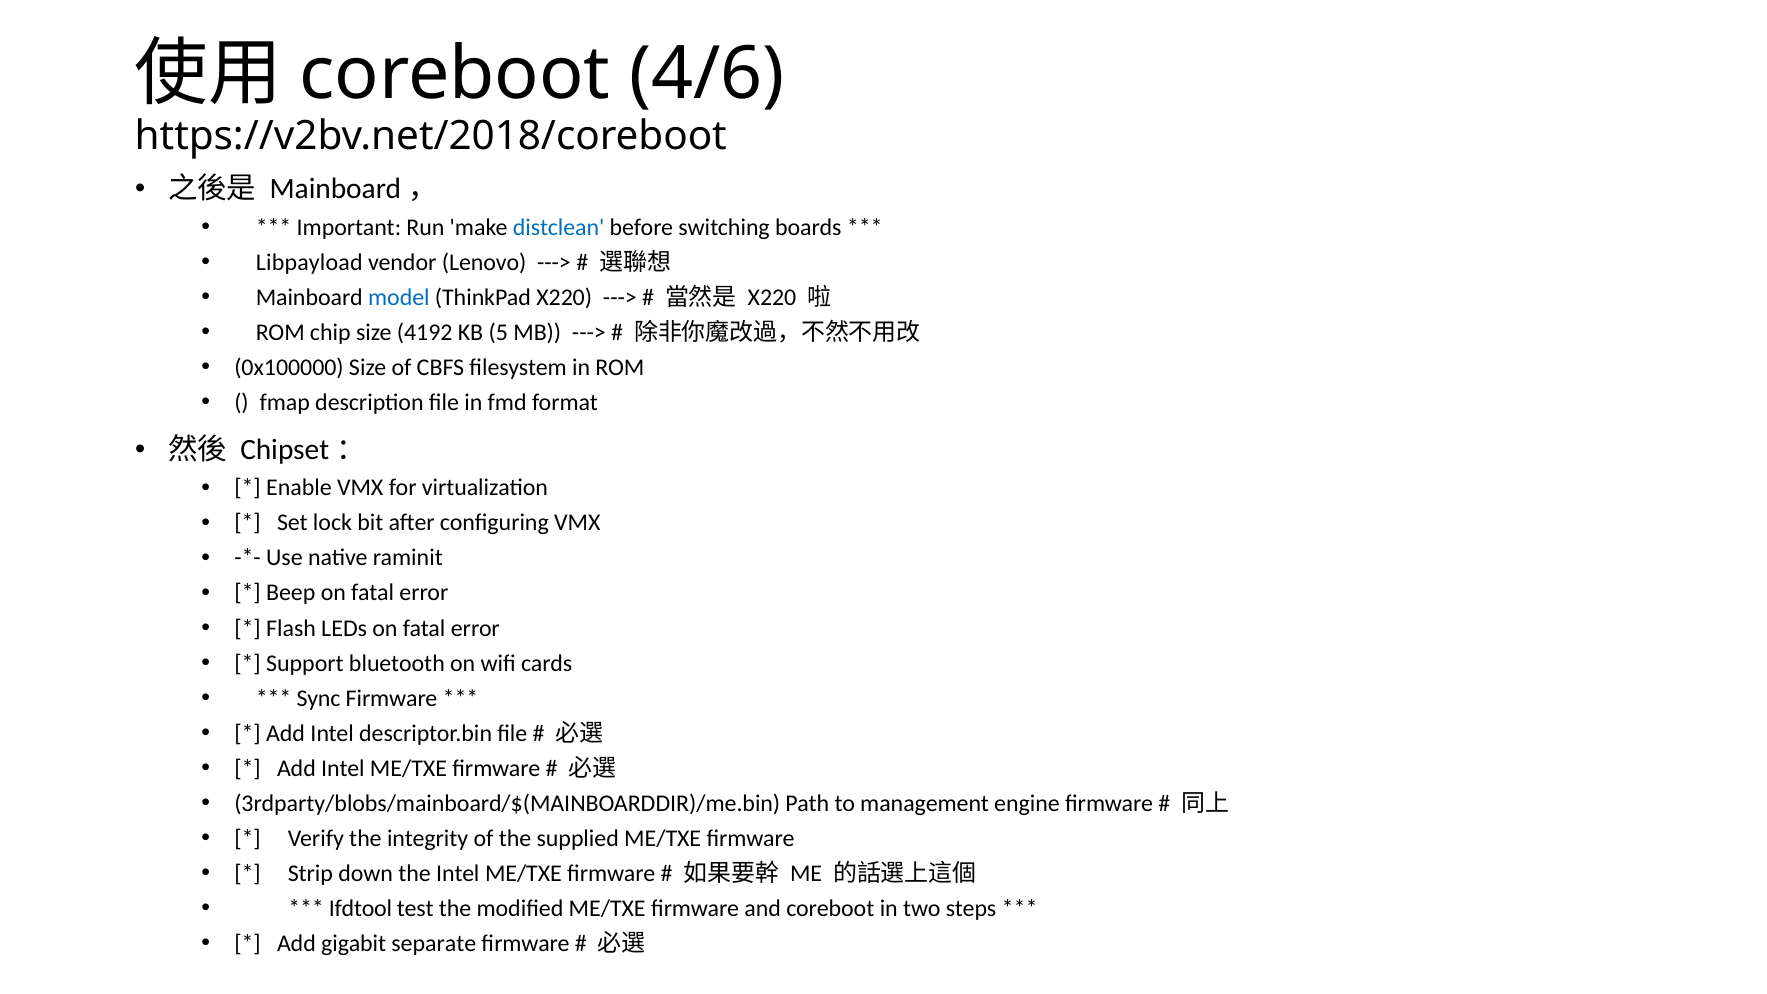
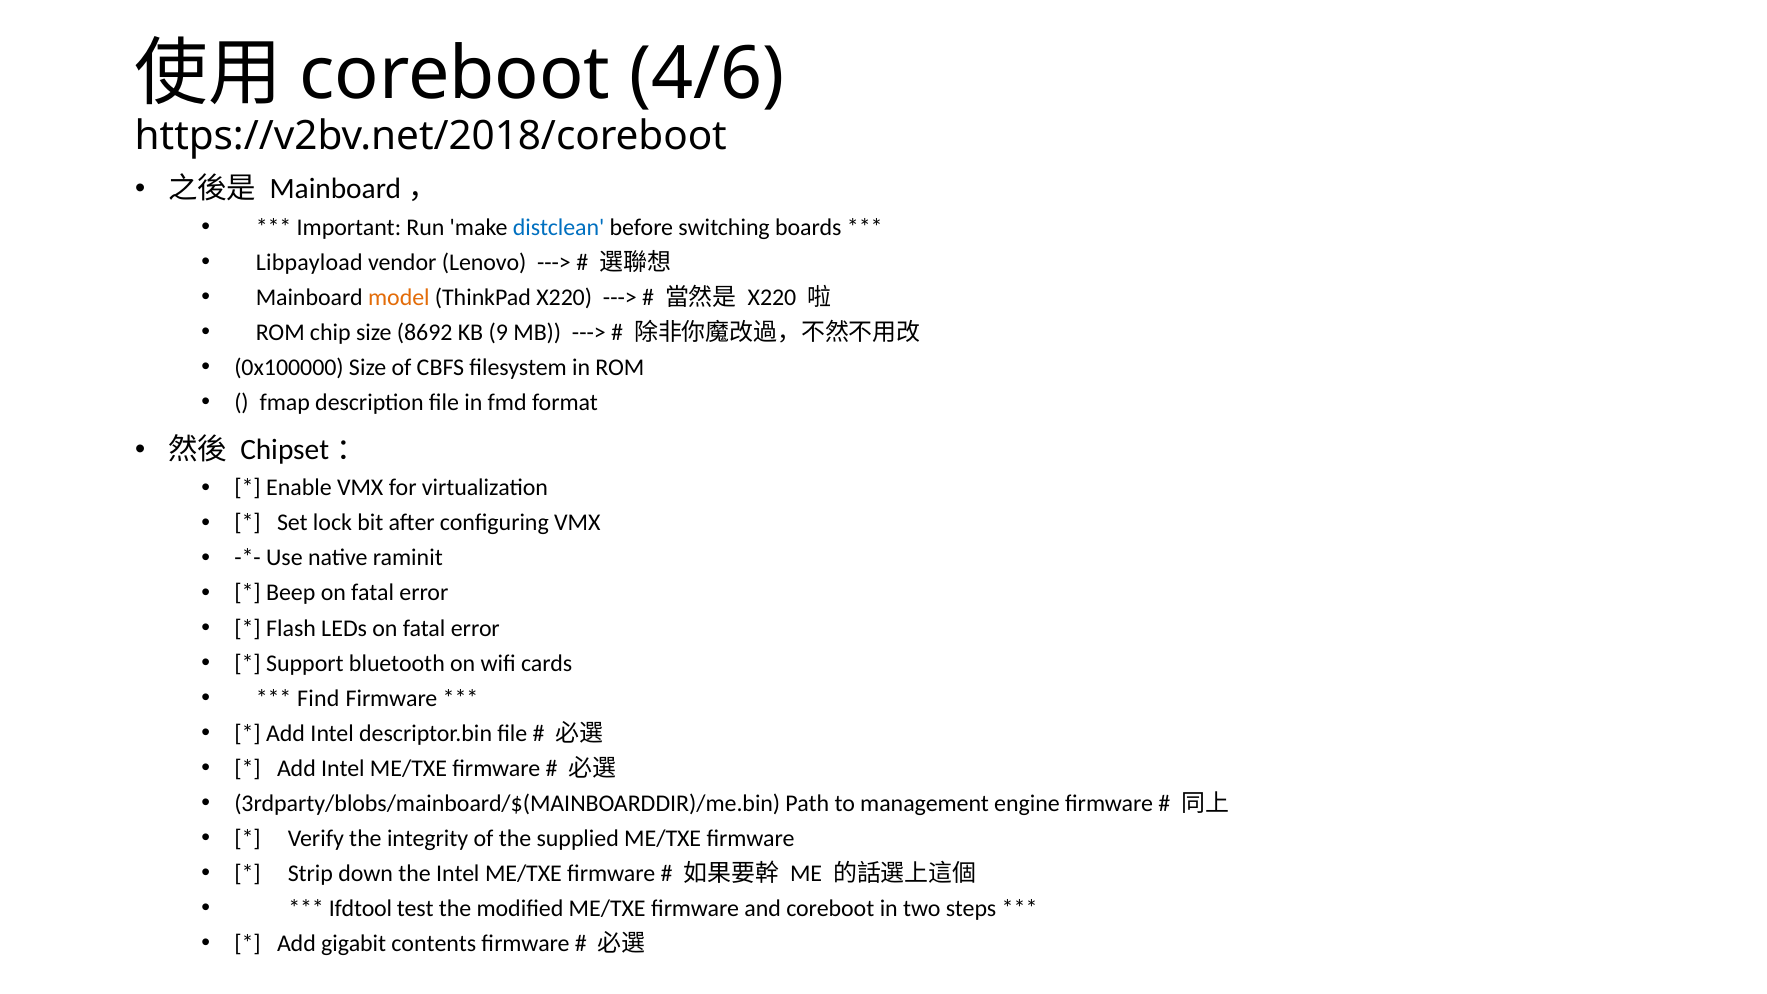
model colour: blue -> orange
4192: 4192 -> 8692
5: 5 -> 9
Sync: Sync -> Find
separate: separate -> contents
